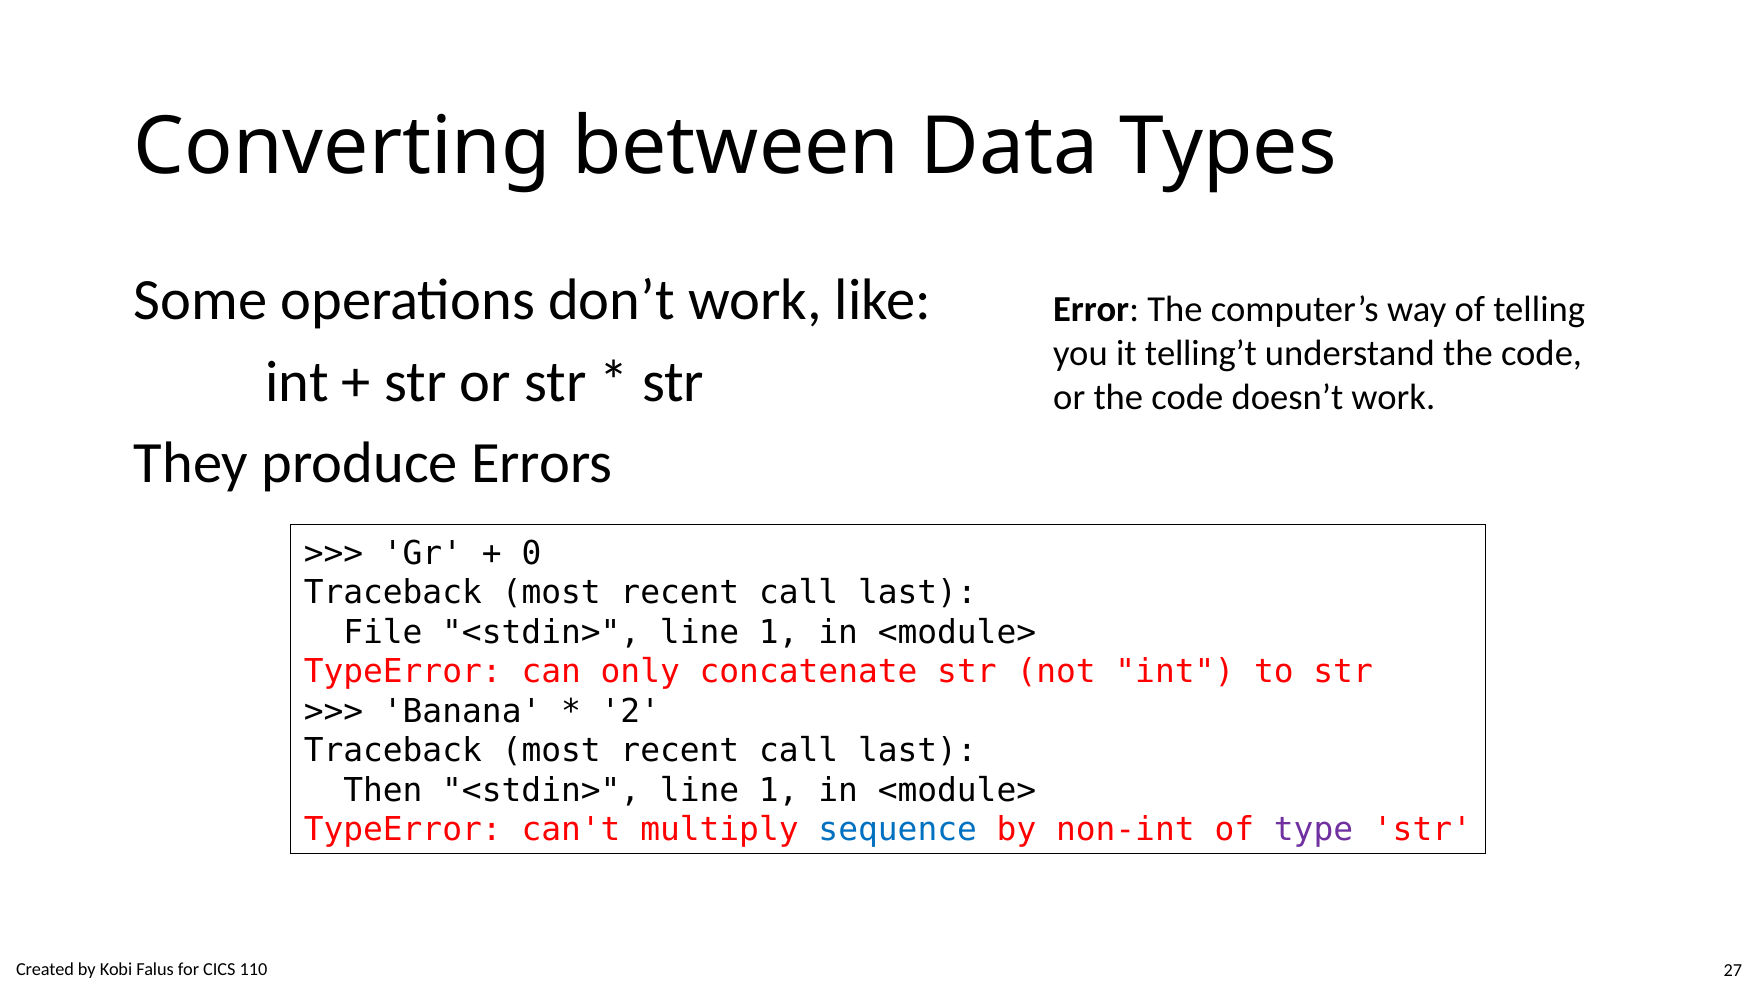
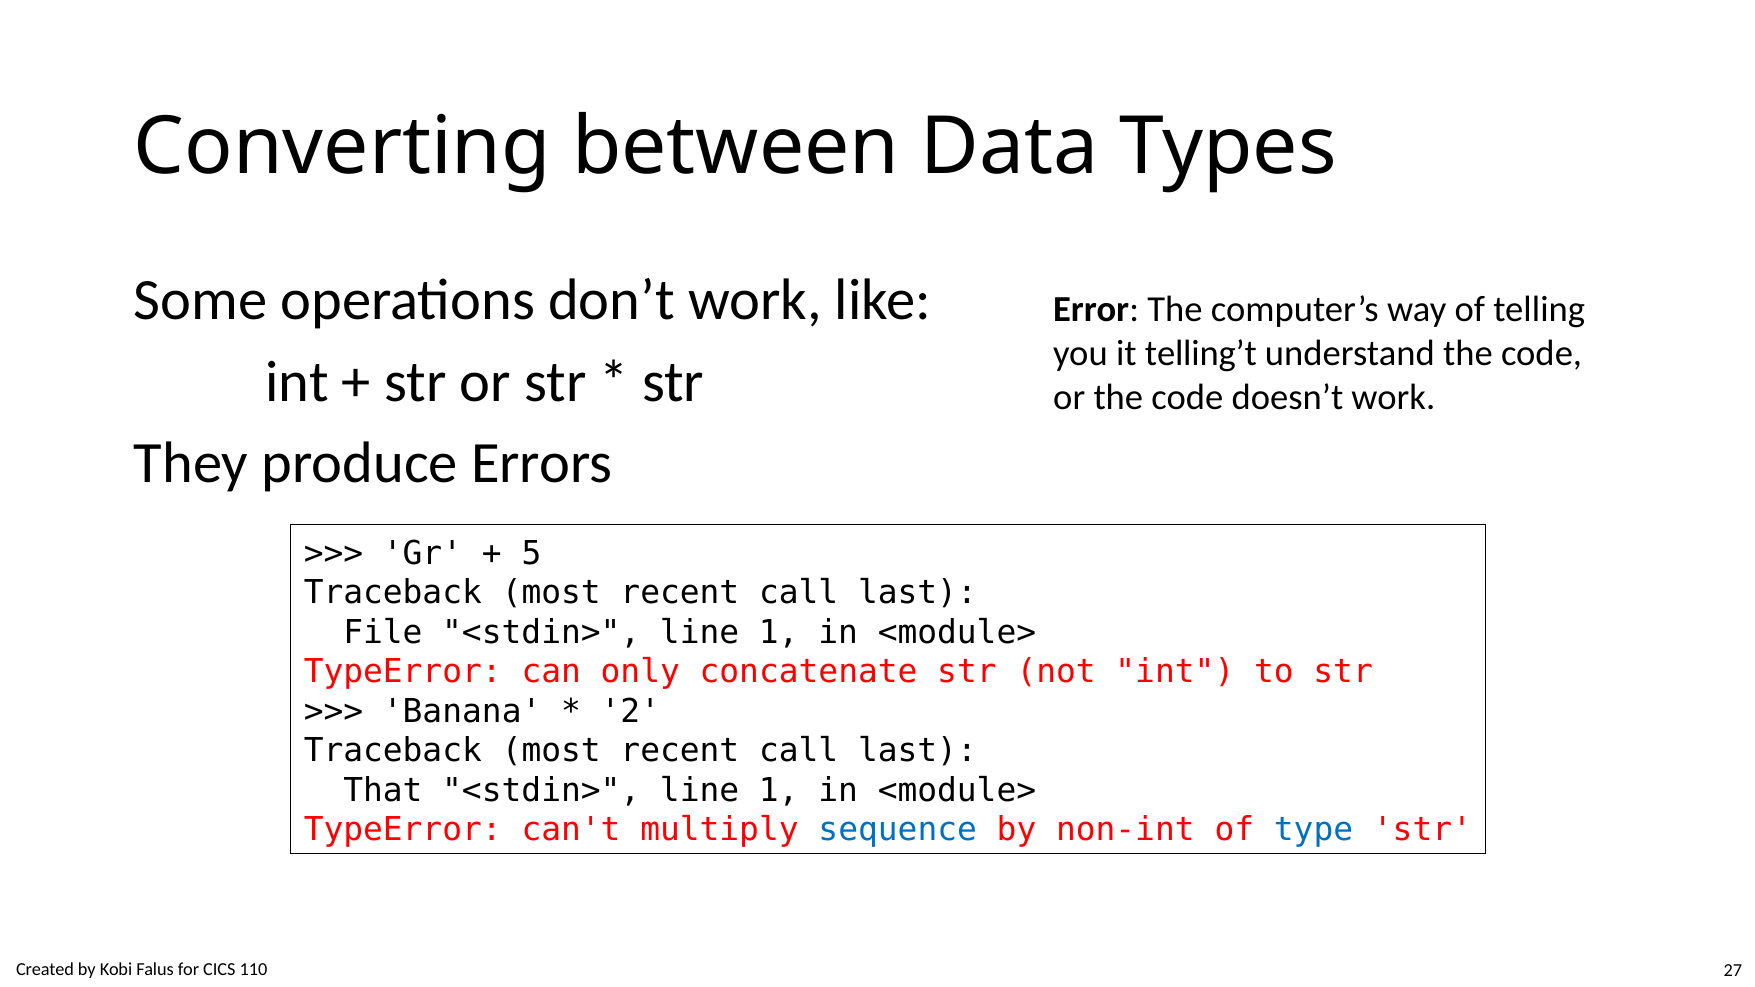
0: 0 -> 5
Then: Then -> That
type colour: purple -> blue
